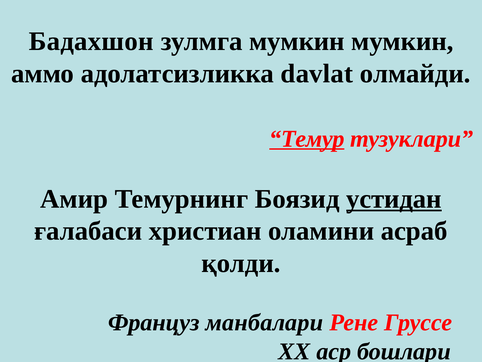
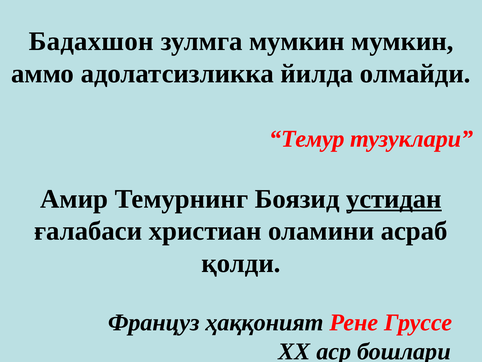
davlat: davlat -> йилда
Темур underline: present -> none
манбалари: манбалари -> ҳаққоният
